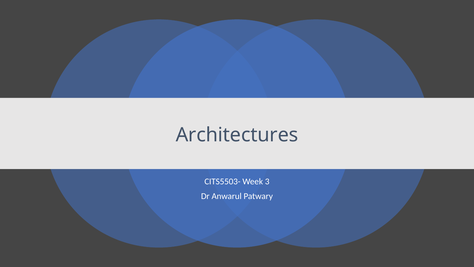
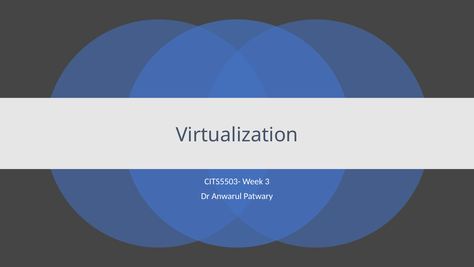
Architectures: Architectures -> Virtualization
